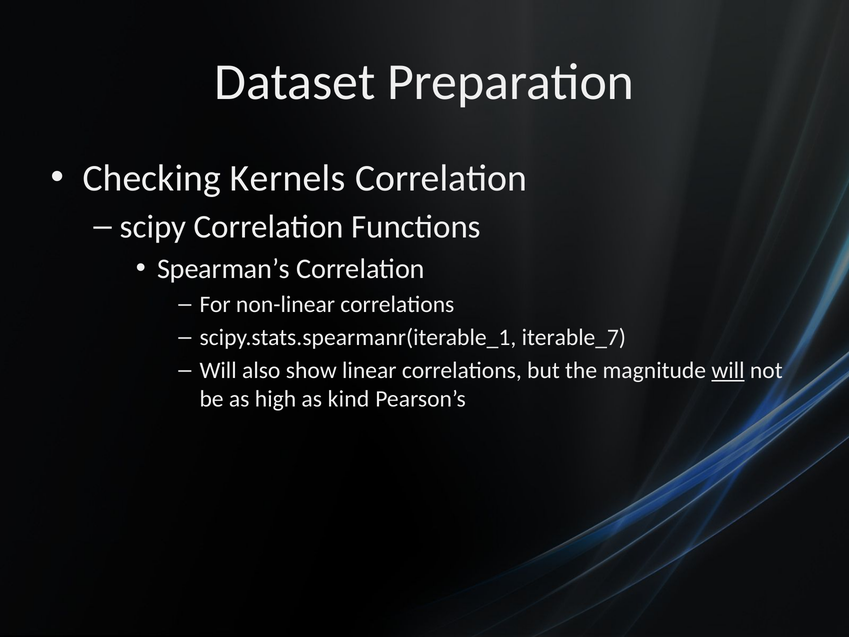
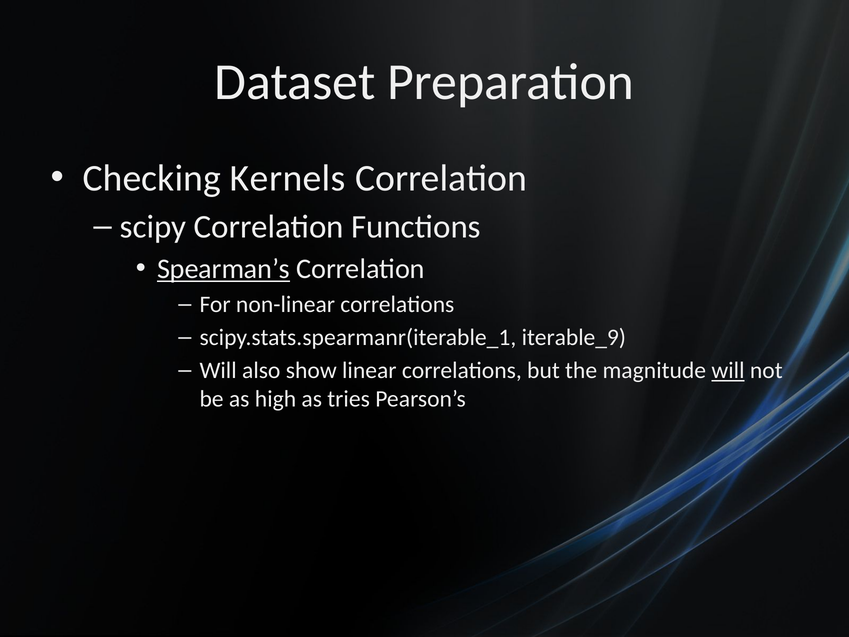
Spearman’s underline: none -> present
iterable_7: iterable_7 -> iterable_9
kind: kind -> tries
